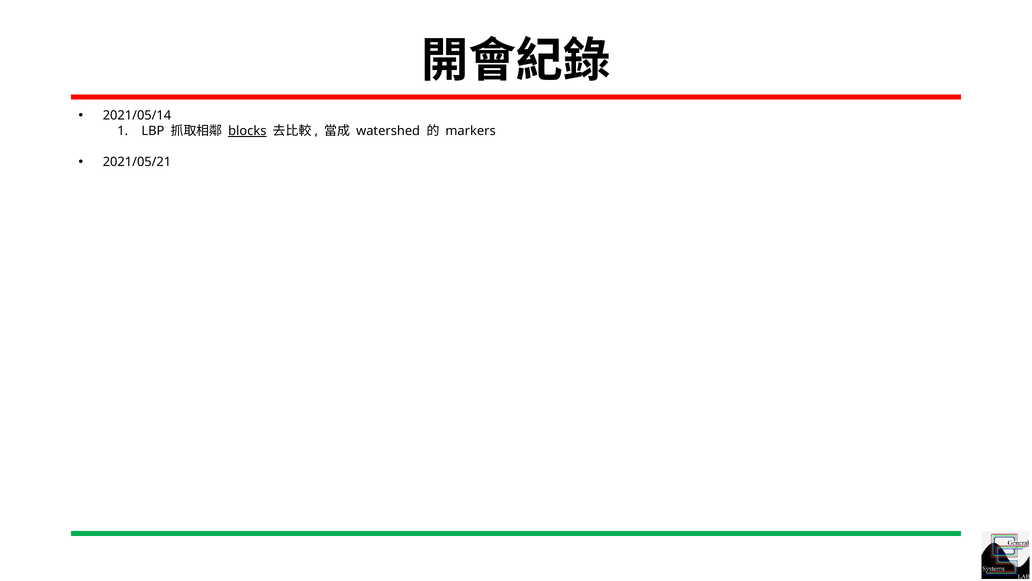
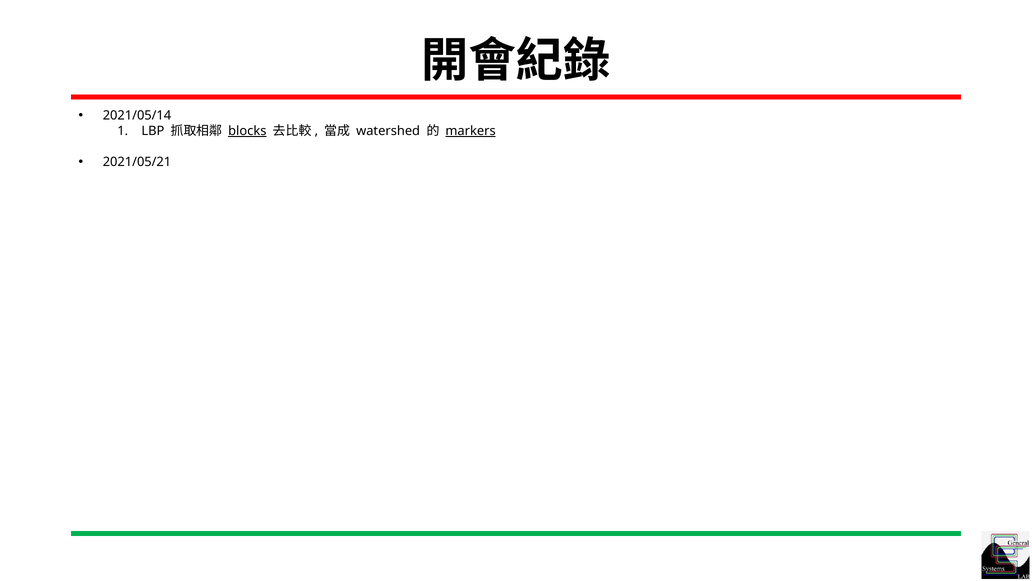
markers underline: none -> present
